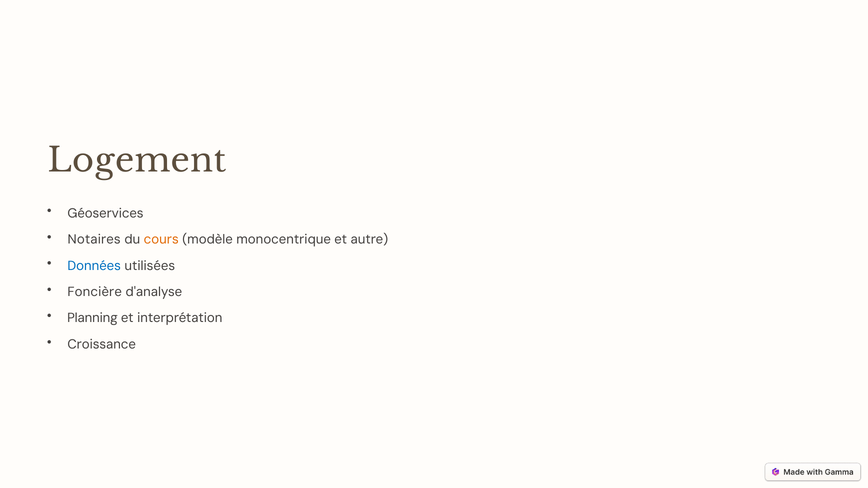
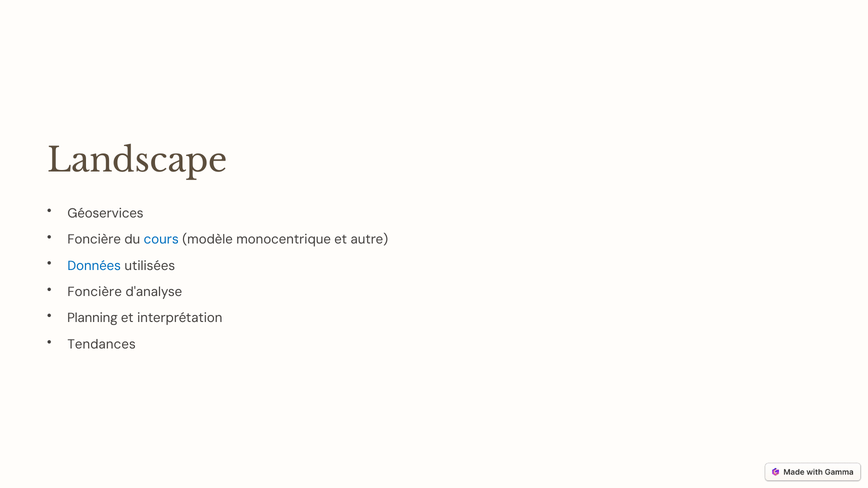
Logement: Logement -> Landscape
Notaires at (94, 240): Notaires -> Foncière
cours colour: orange -> blue
Croissance: Croissance -> Tendances
